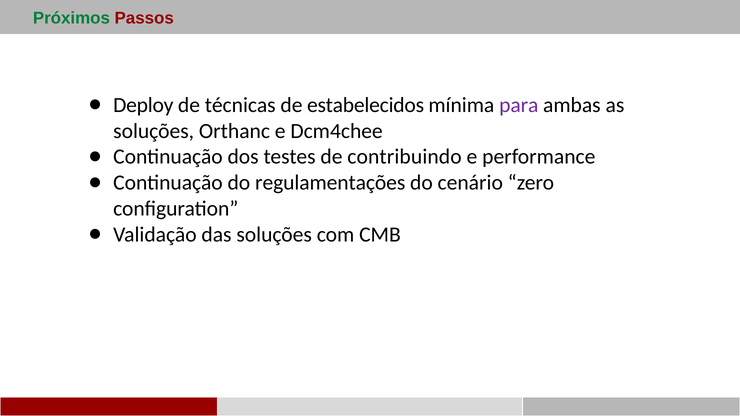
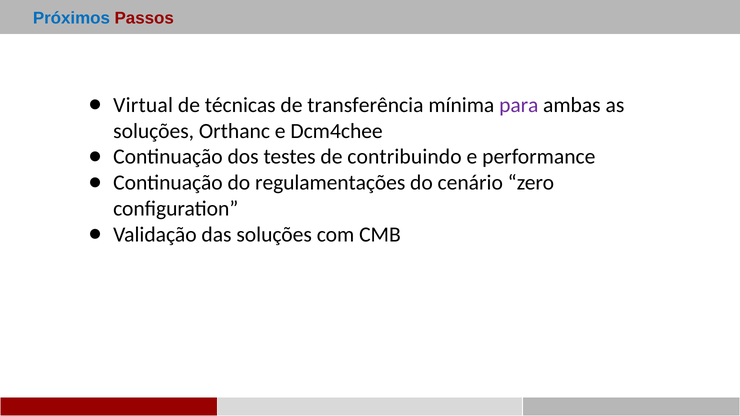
Próximos colour: green -> blue
Deploy: Deploy -> Virtual
estabelecidos: estabelecidos -> transferência
